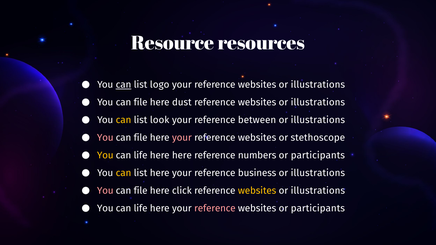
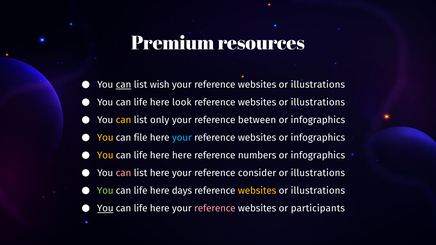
Resource: Resource -> Premium
logo: logo -> wish
file at (141, 103): file -> life
dust: dust -> look
look: look -> only
illustrations at (318, 120): illustrations -> infographics
You at (105, 138) colour: pink -> yellow
your at (182, 138) colour: pink -> light blue
websites or stethoscope: stethoscope -> infographics
participants at (318, 156): participants -> infographics
can at (124, 173) colour: yellow -> pink
business: business -> consider
You at (105, 191) colour: pink -> light green
file at (141, 191): file -> life
click: click -> days
You at (105, 209) underline: none -> present
